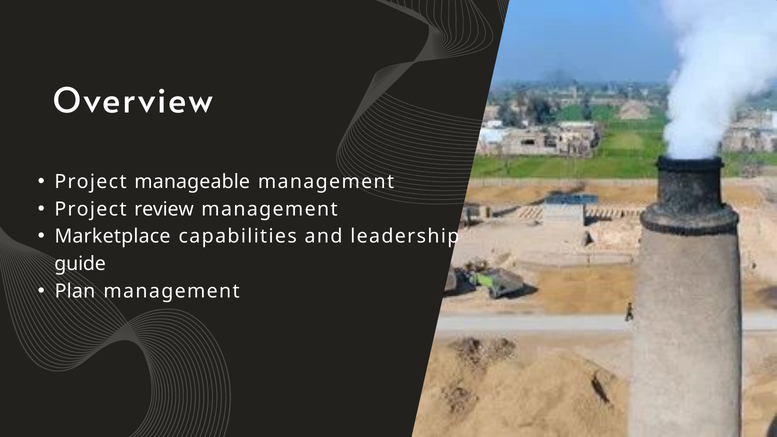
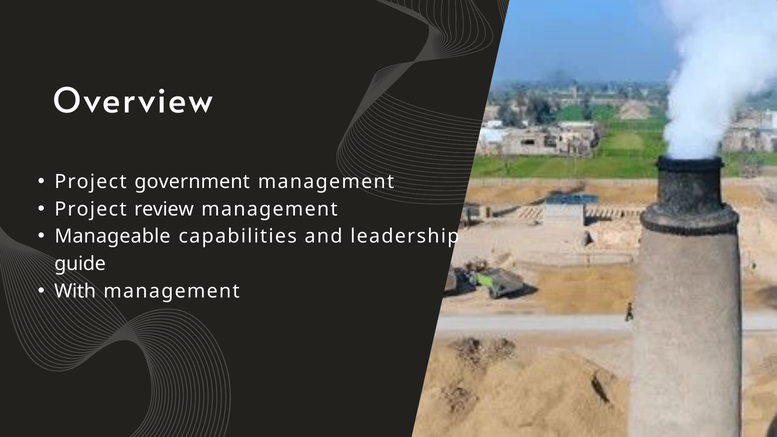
manageable: manageable -> government
Marketplace: Marketplace -> Manageable
Plan: Plan -> With
